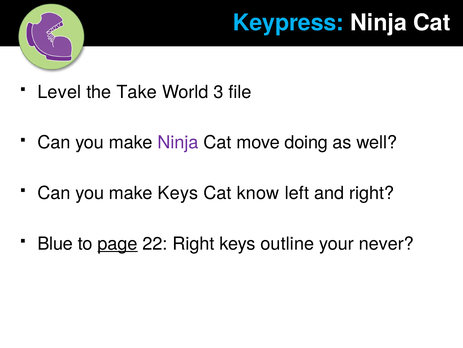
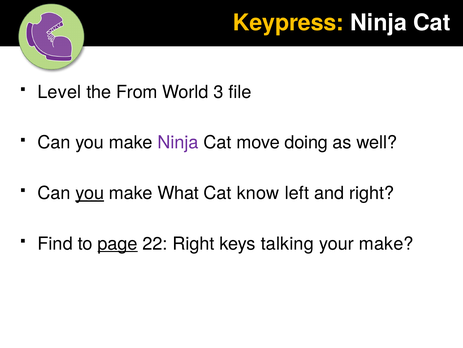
Keypress colour: light blue -> yellow
Take: Take -> From
you at (90, 193) underline: none -> present
make Keys: Keys -> What
Blue: Blue -> Find
outline: outline -> talking
your never: never -> make
